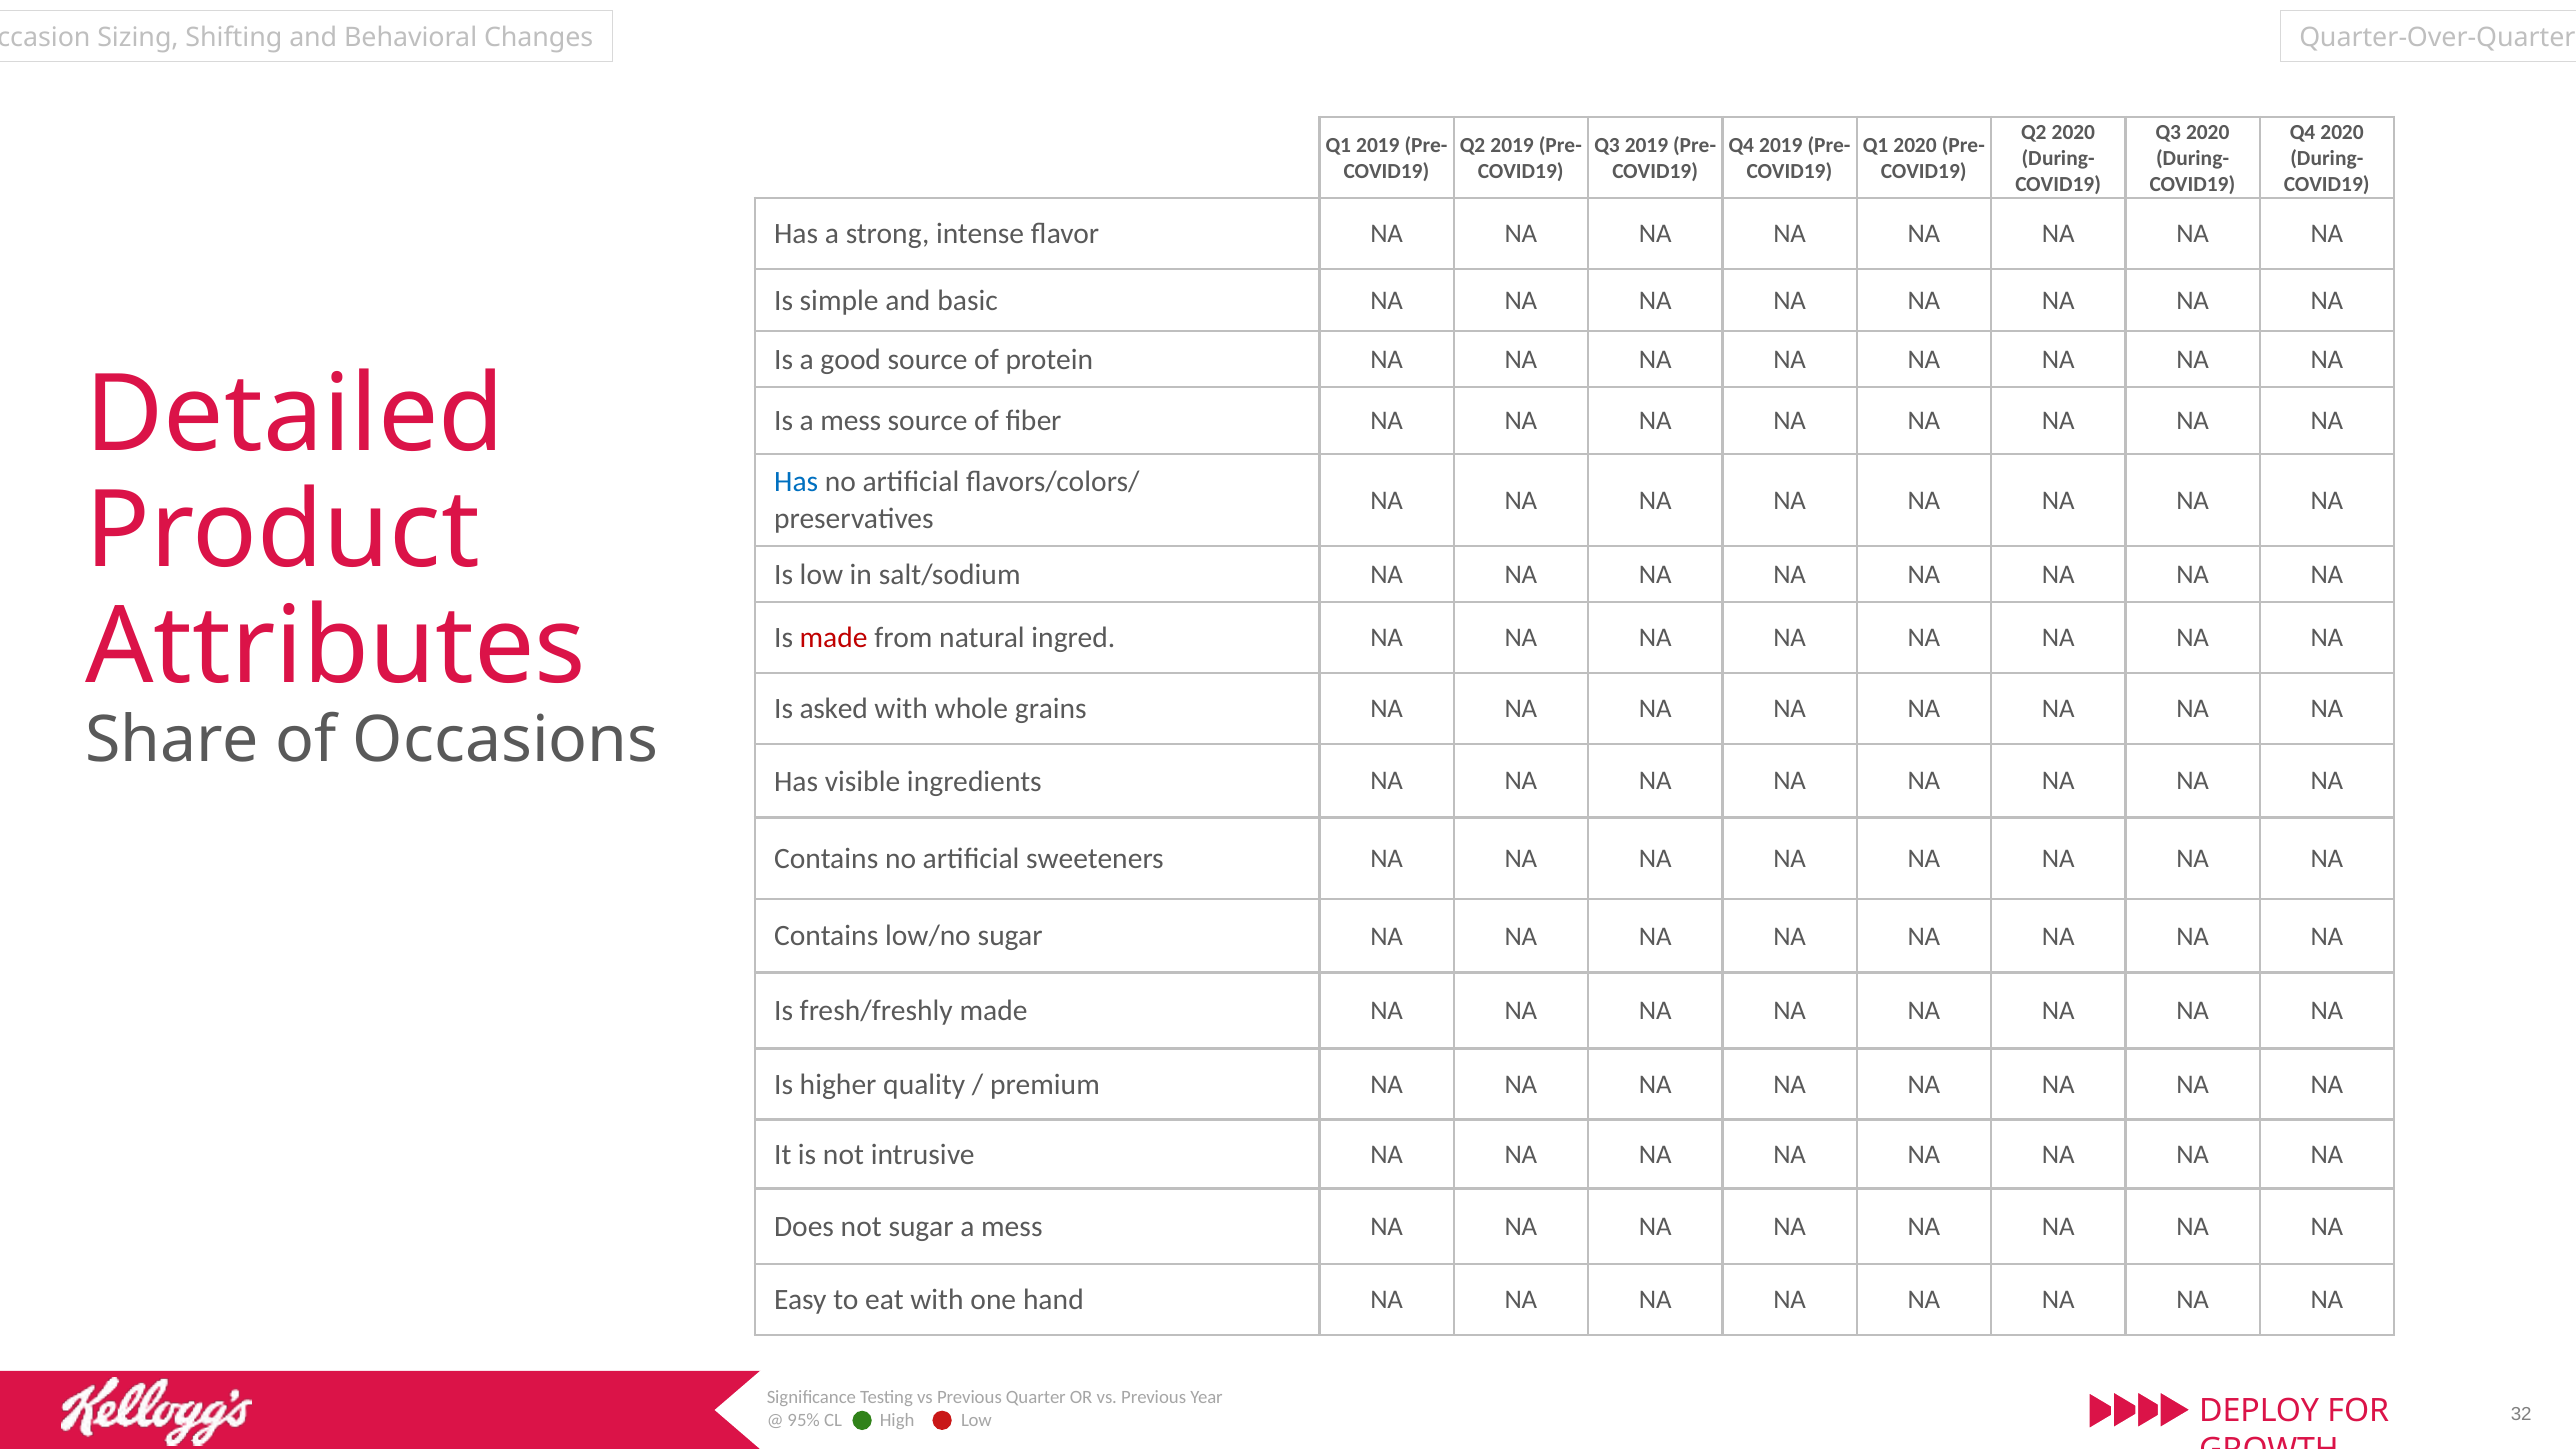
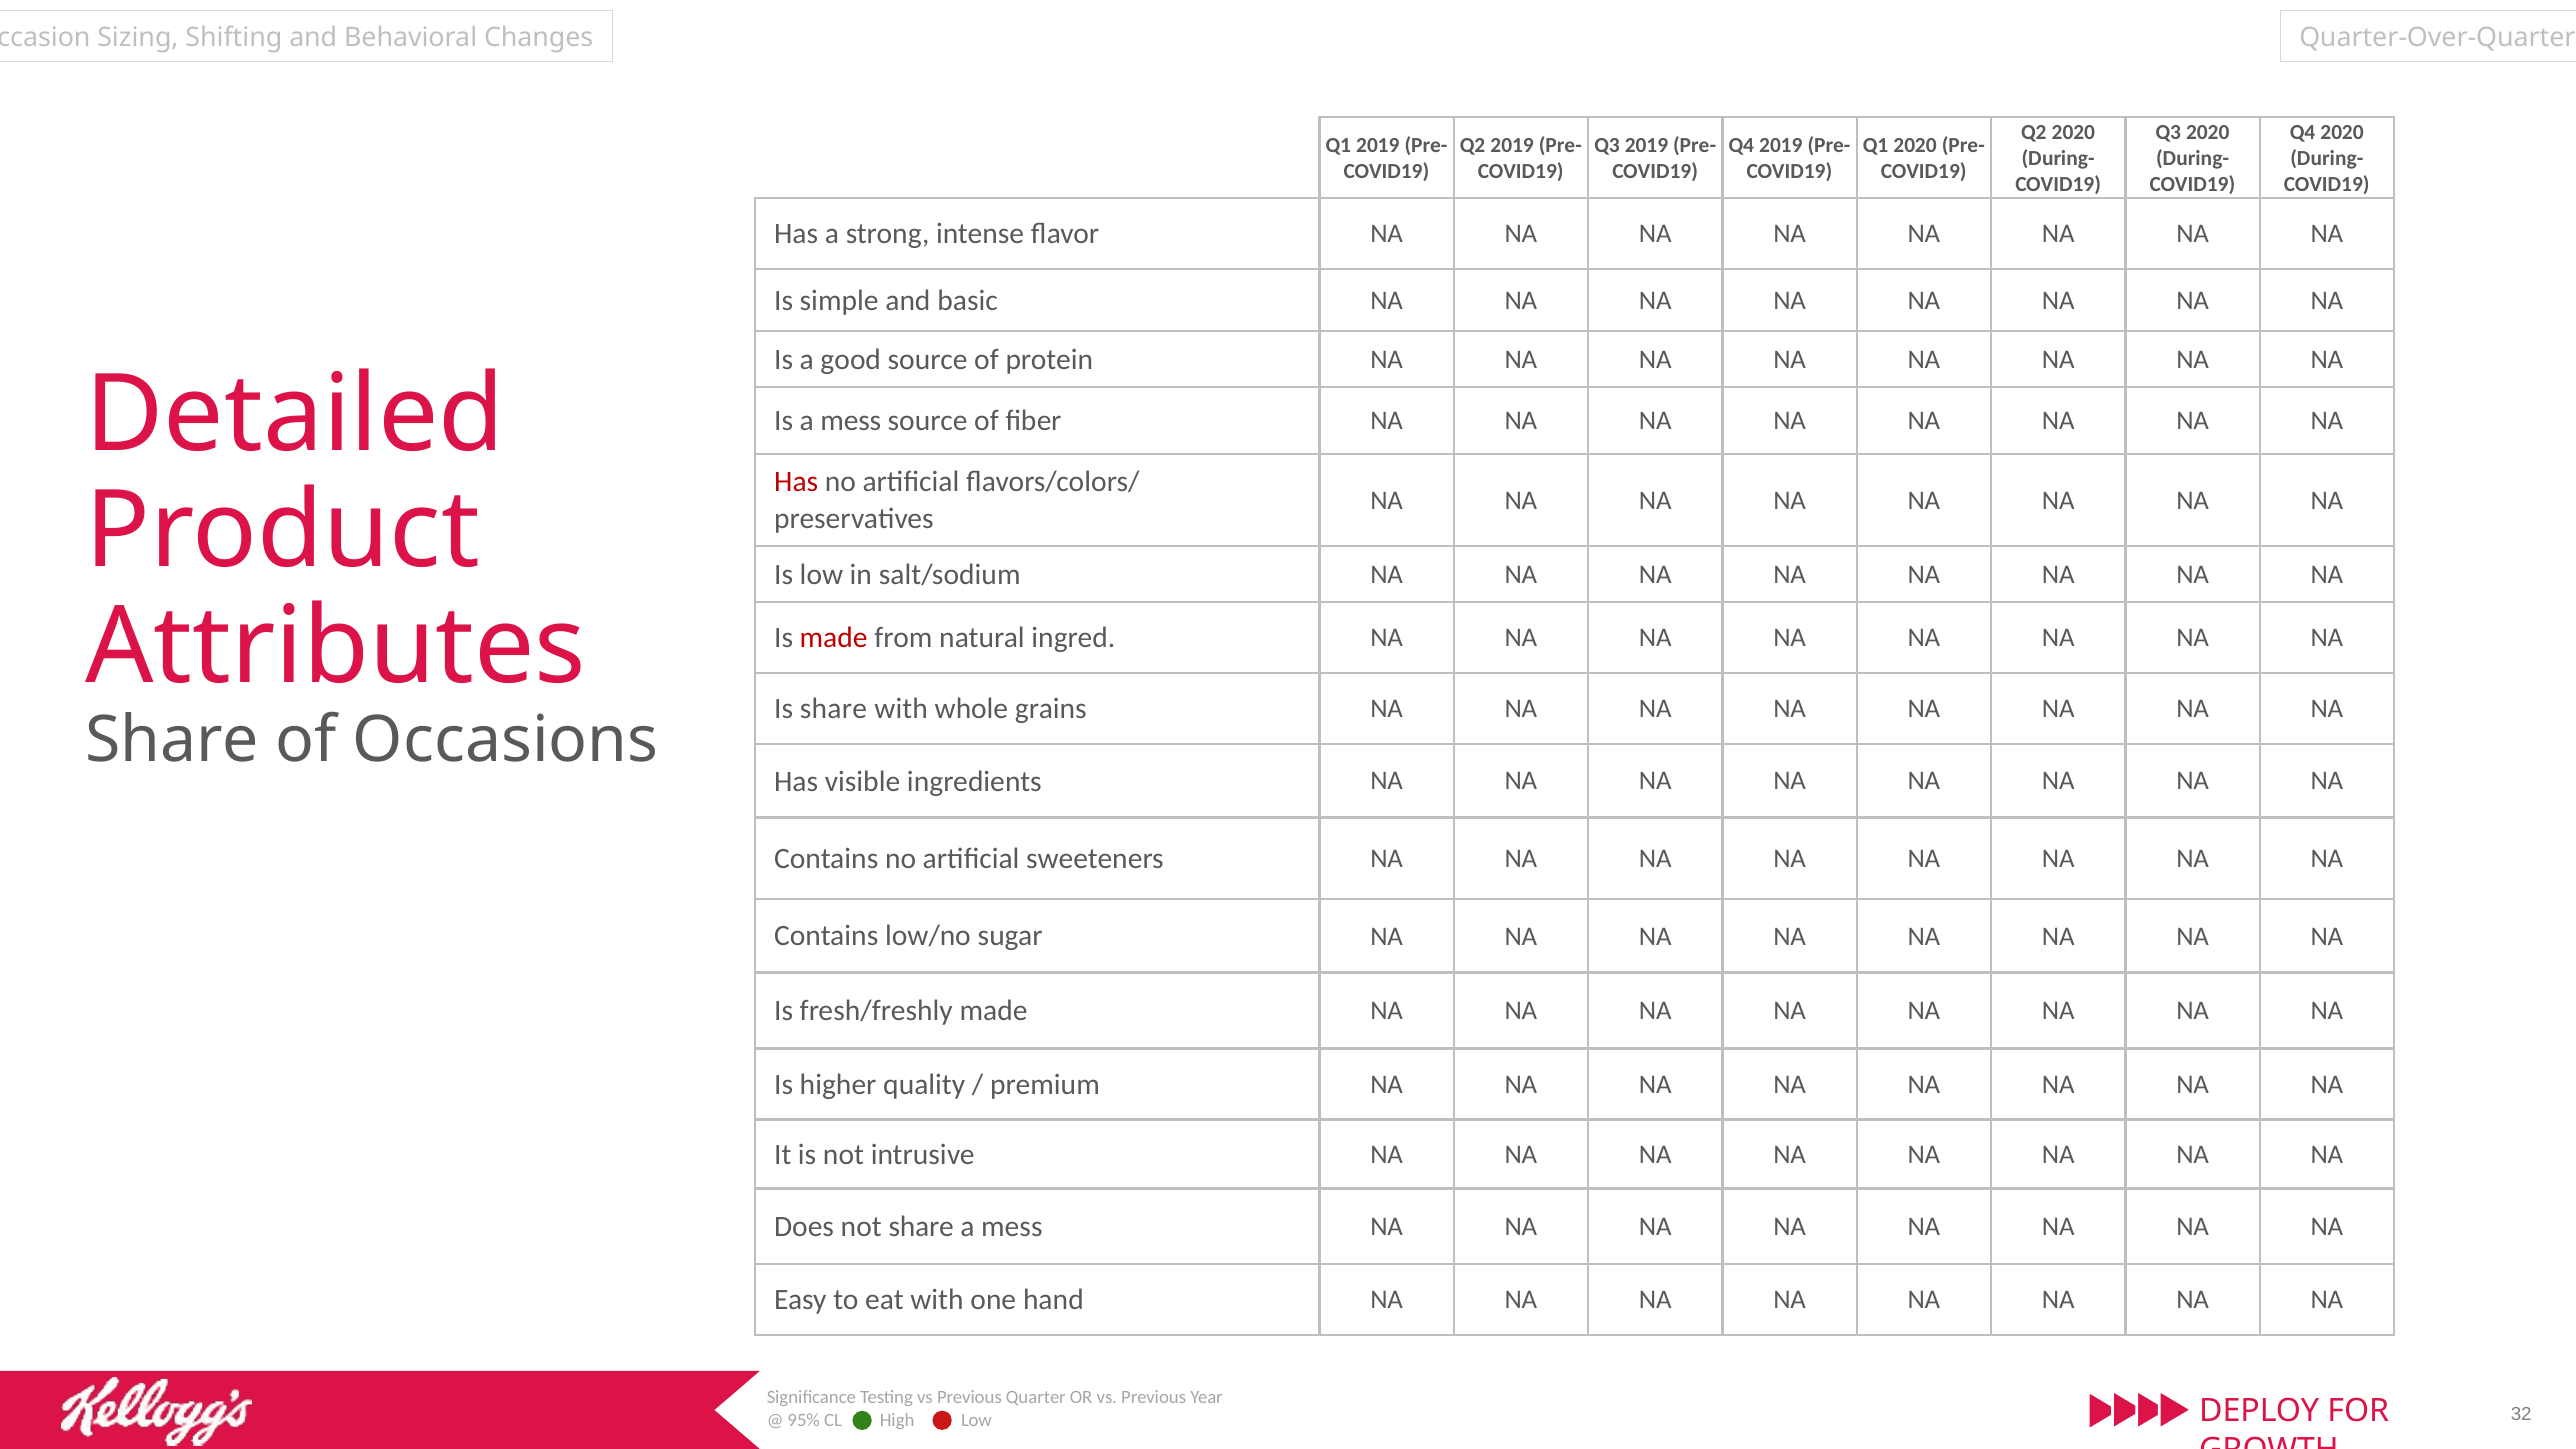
Has at (796, 482) colour: blue -> red
Is asked: asked -> share
not sugar: sugar -> share
